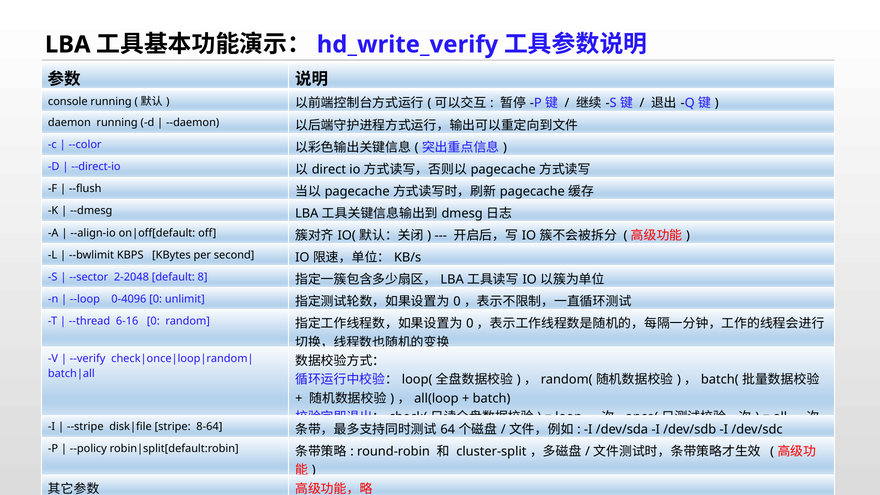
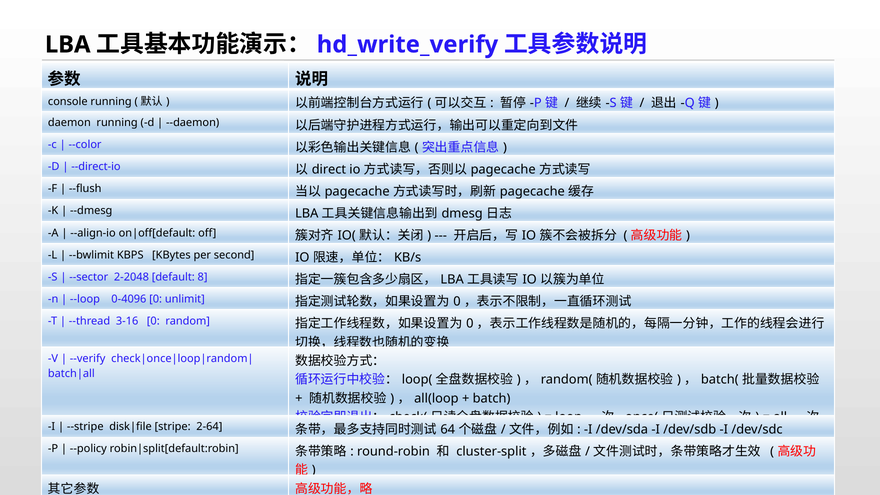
6-16: 6-16 -> 3-16
8-64: 8-64 -> 2-64
